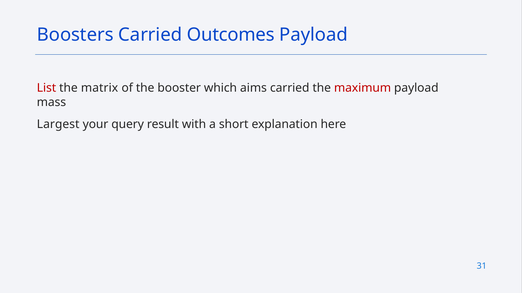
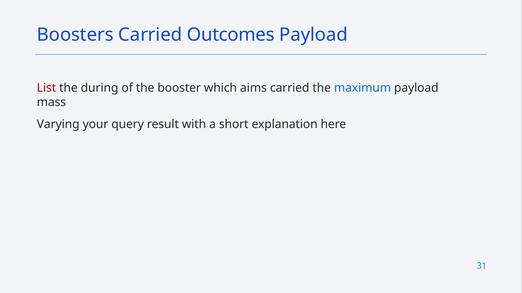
matrix: matrix -> during
maximum colour: red -> blue
Largest: Largest -> Varying
